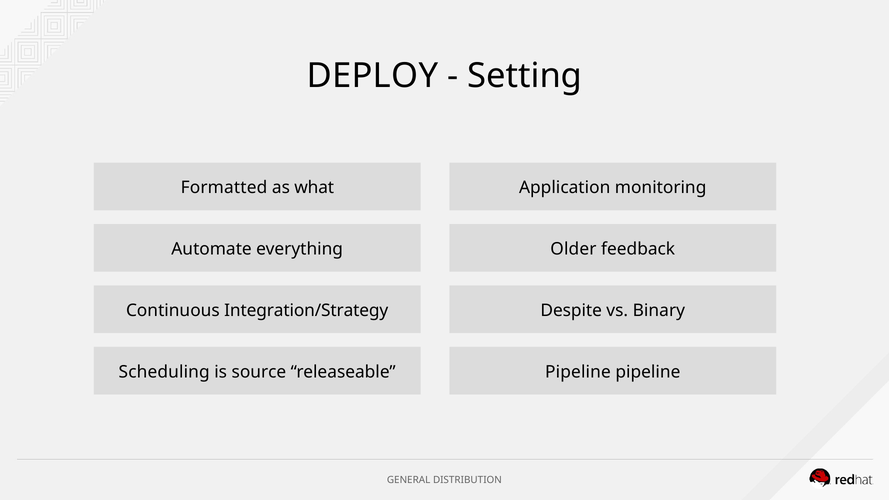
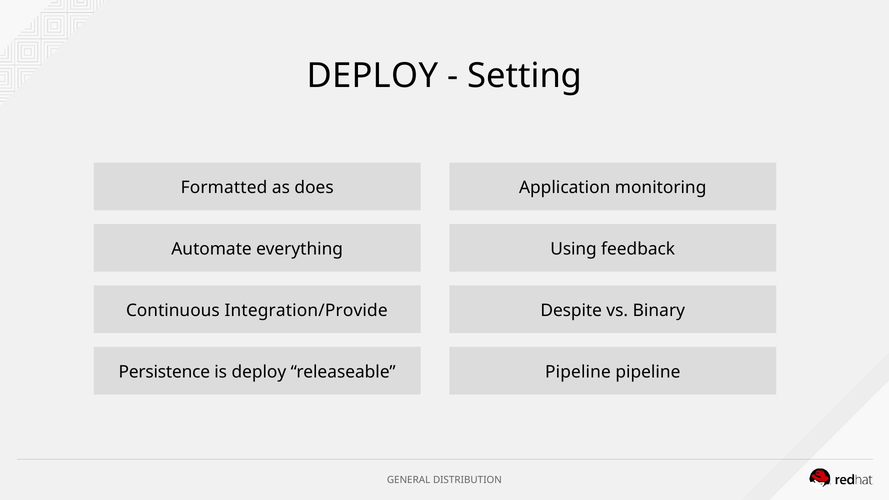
what: what -> does
Older: Older -> Using
Integration/Strategy: Integration/Strategy -> Integration/Provide
Scheduling: Scheduling -> Persistence
is source: source -> deploy
